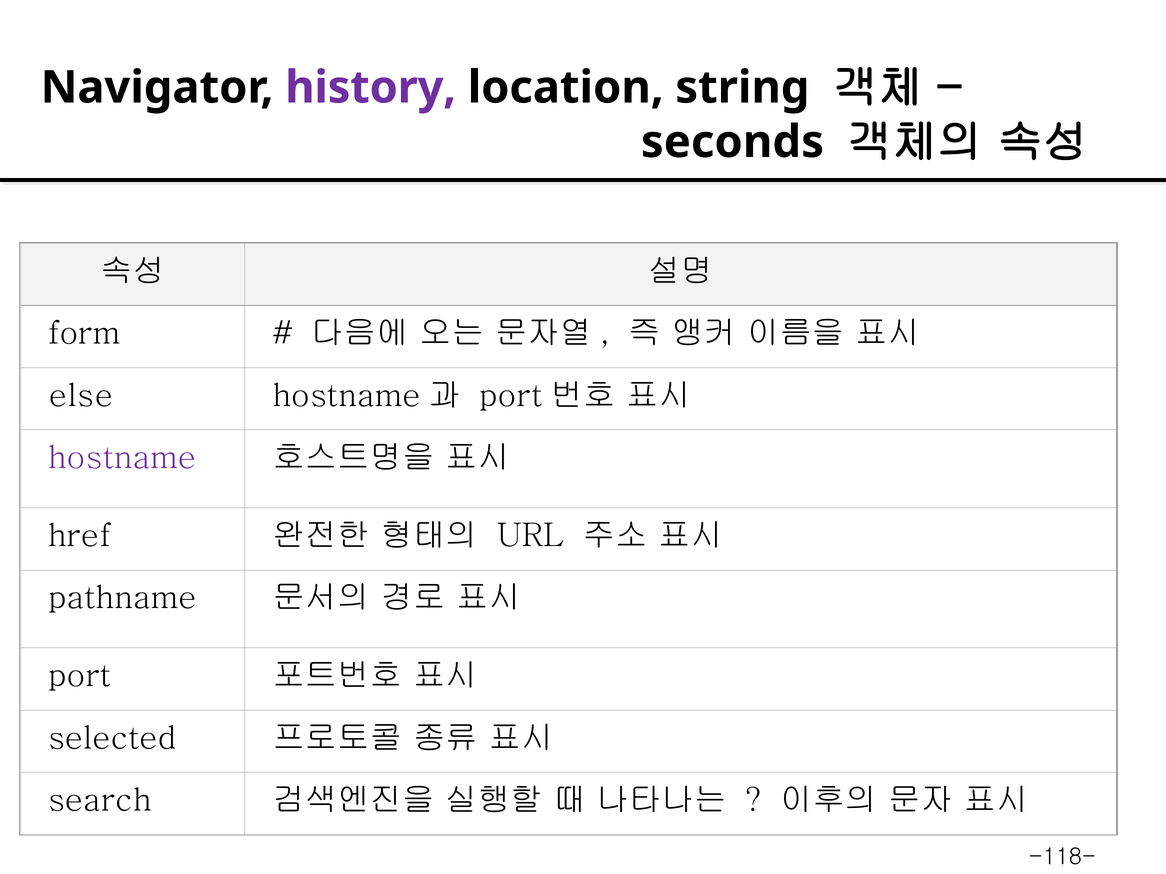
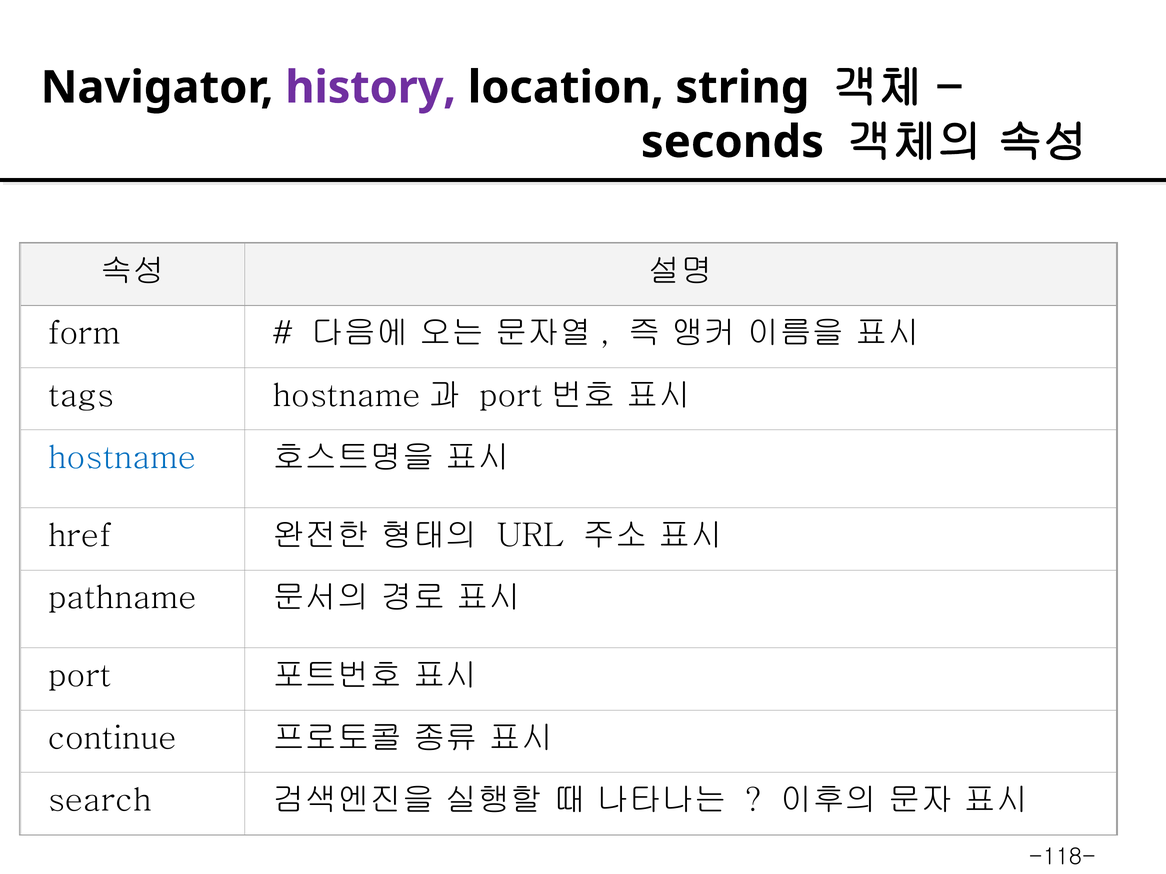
else: else -> tags
hostname colour: purple -> blue
selected: selected -> continue
